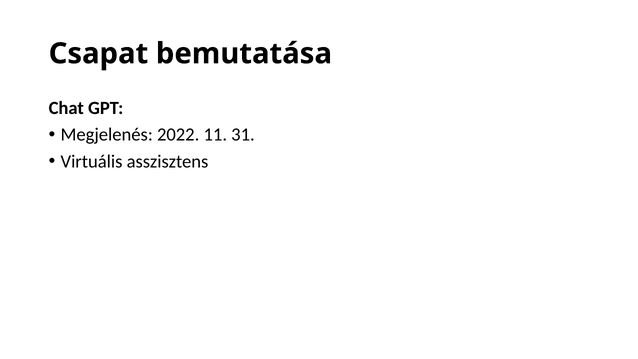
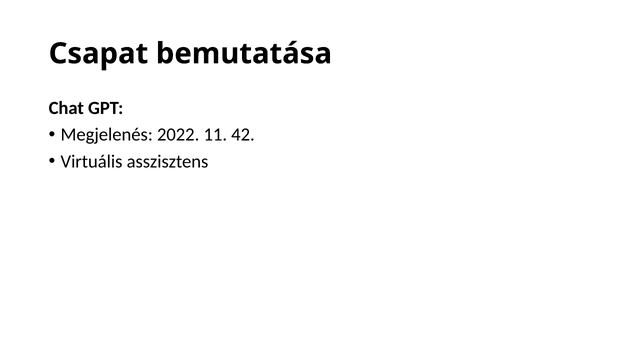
31: 31 -> 42
